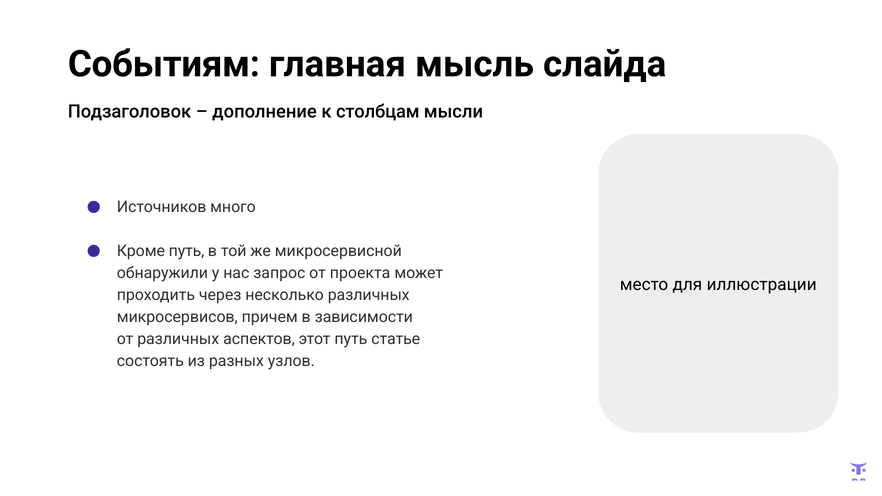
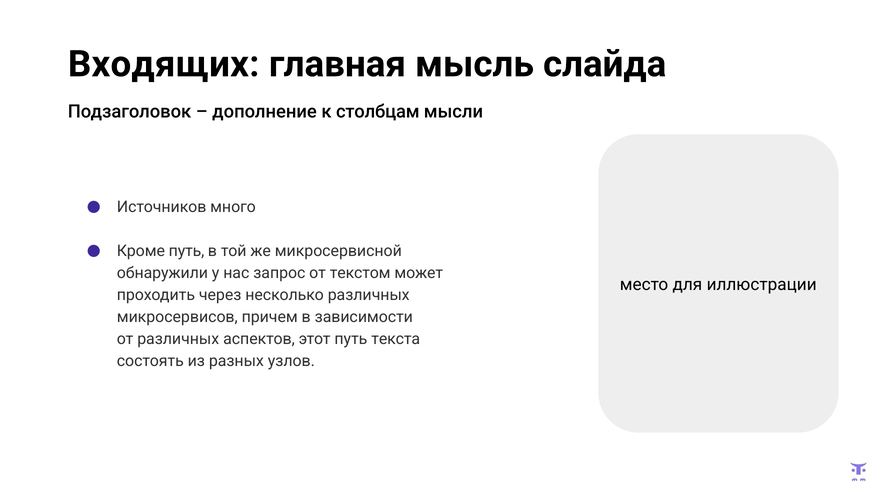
Событиям: Событиям -> Входящих
проекта: проекта -> текстом
статье: статье -> текста
